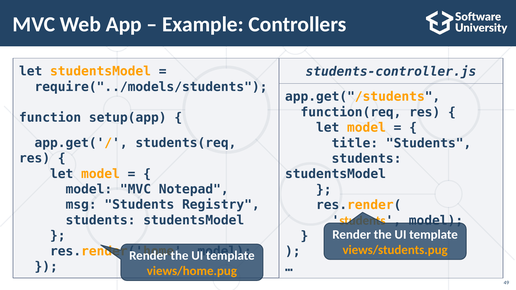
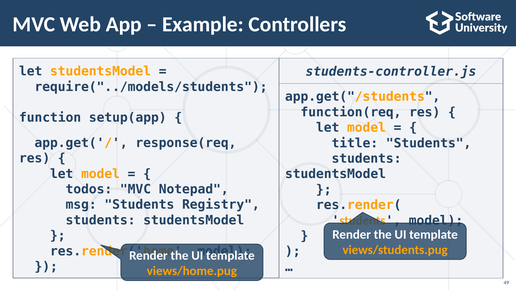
students(req: students(req -> response(req
model at (89, 189): model -> todos
